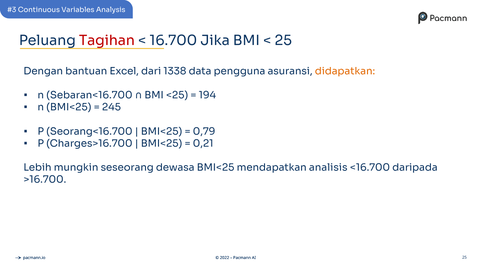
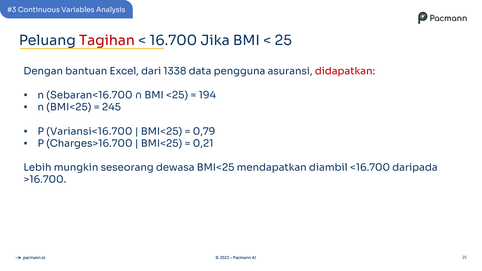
didapatkan colour: orange -> red
Seorang<16.700: Seorang<16.700 -> Variansi<16.700
analisis: analisis -> diambil
